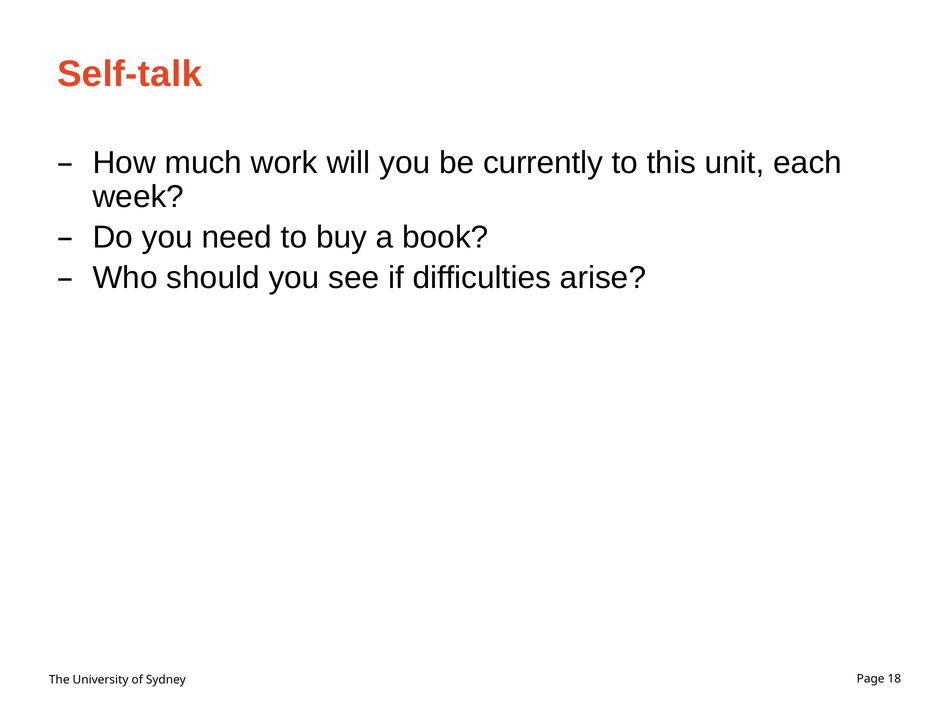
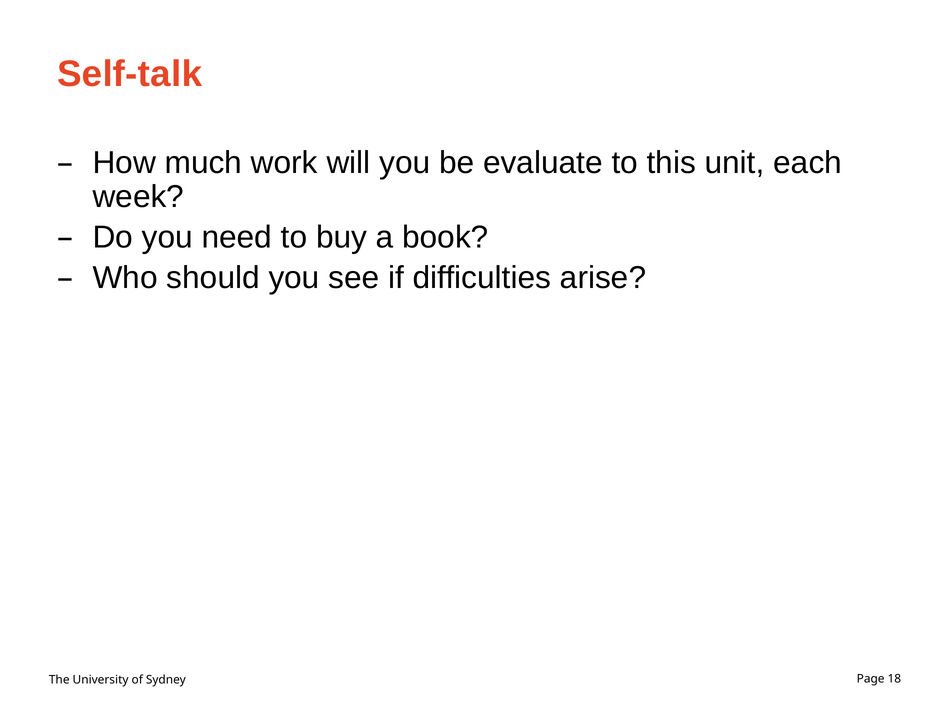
currently: currently -> evaluate
